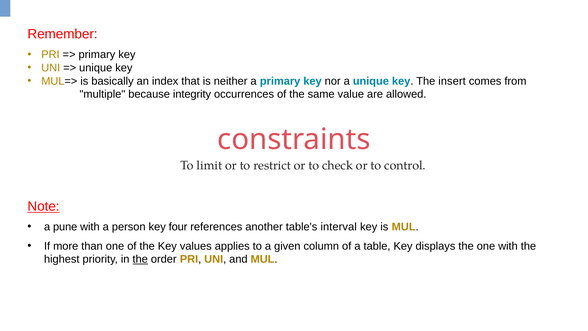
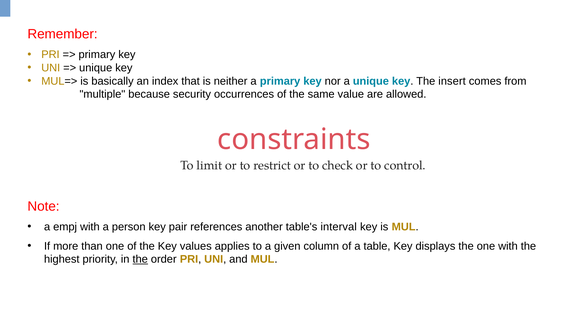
integrity: integrity -> security
Note underline: present -> none
pune: pune -> empj
four: four -> pair
